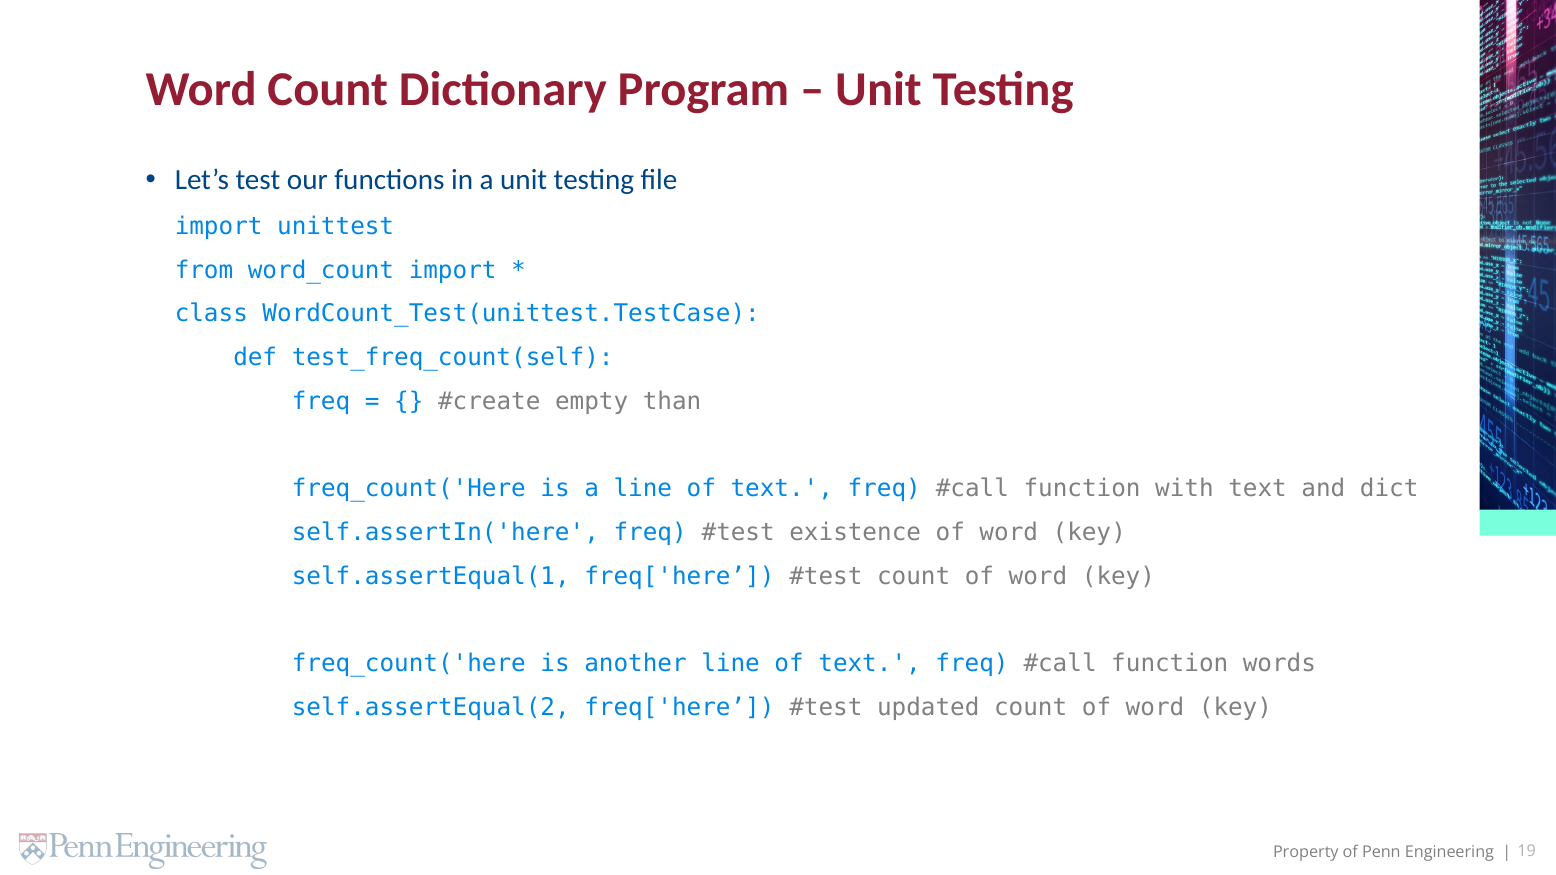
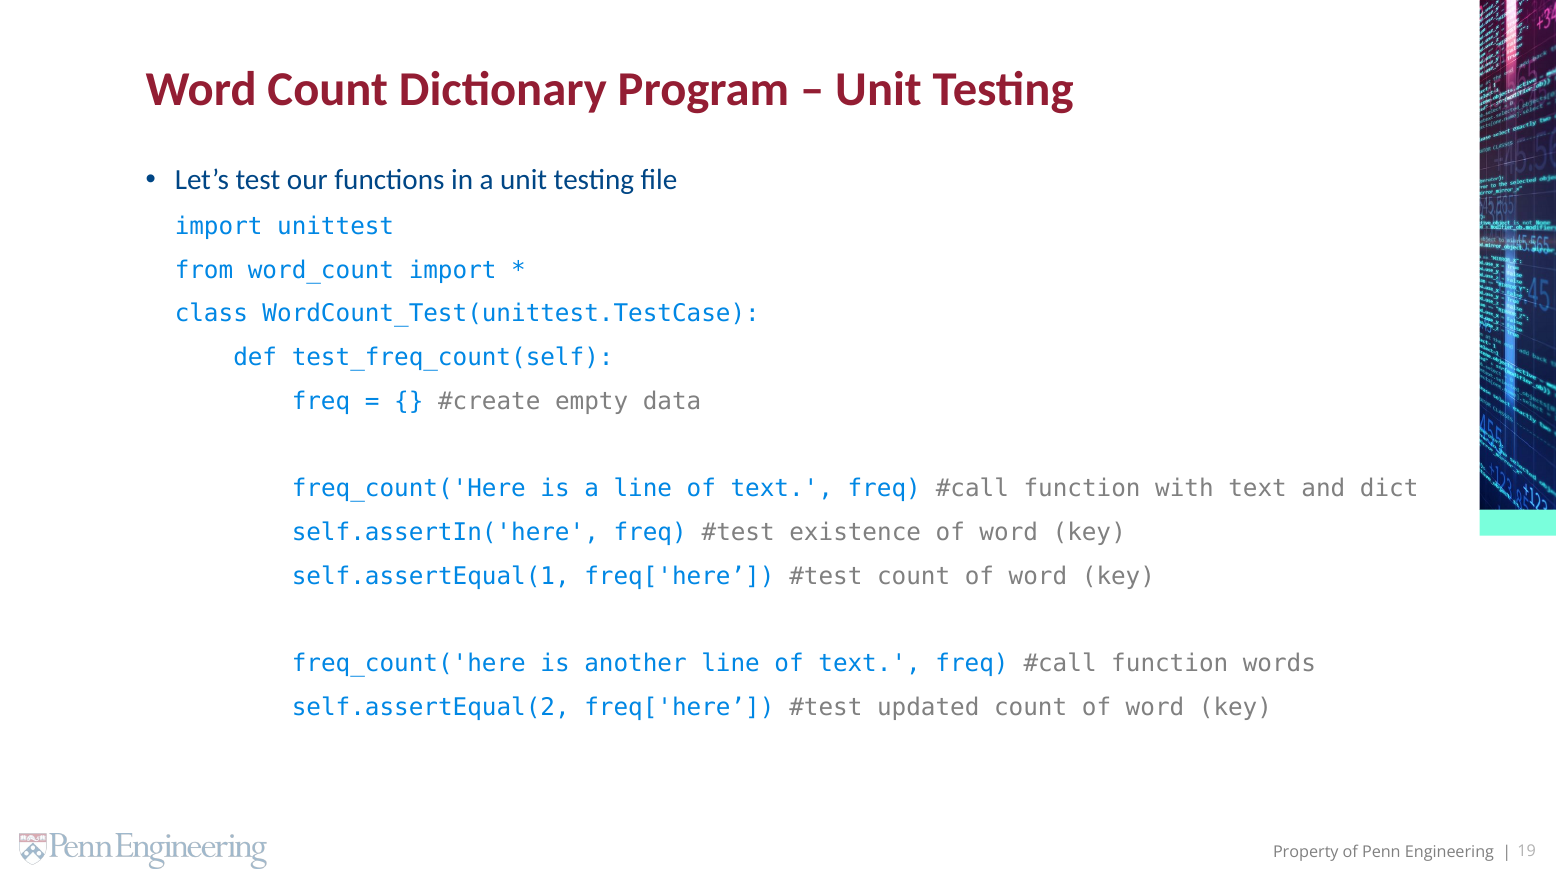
than: than -> data
